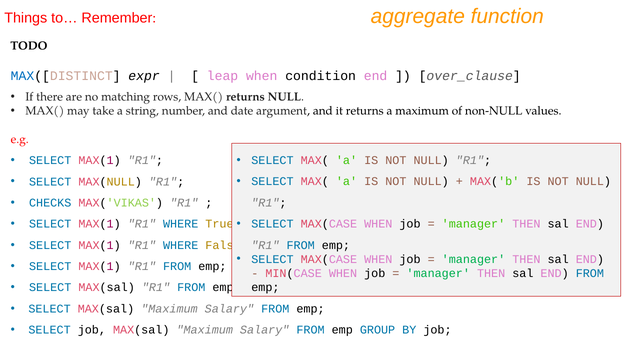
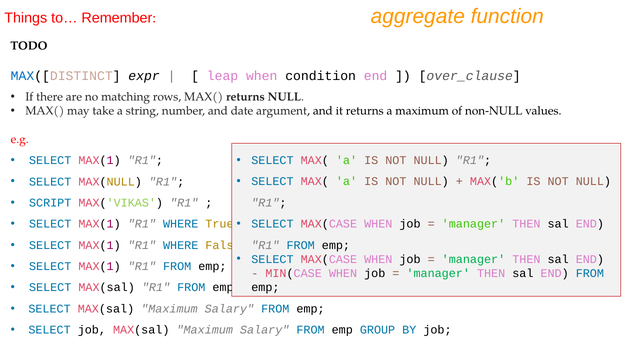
CHECKS: CHECKS -> SCRIPT
